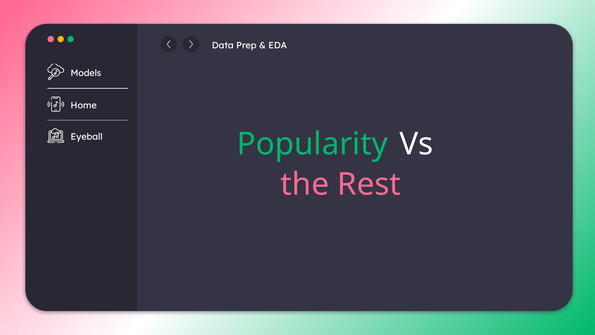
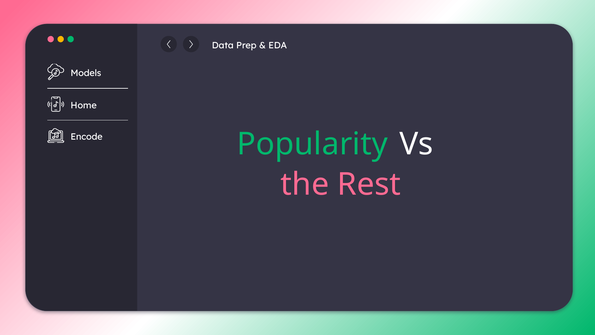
Eyeball: Eyeball -> Encode
